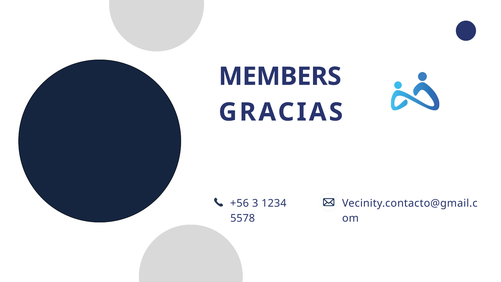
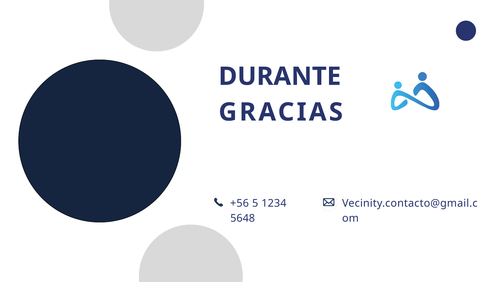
MEMBERS: MEMBERS -> DURANTE
3: 3 -> 5
5578: 5578 -> 5648
